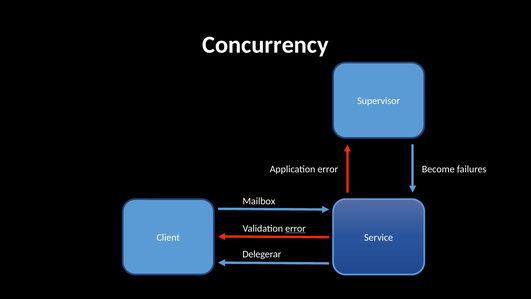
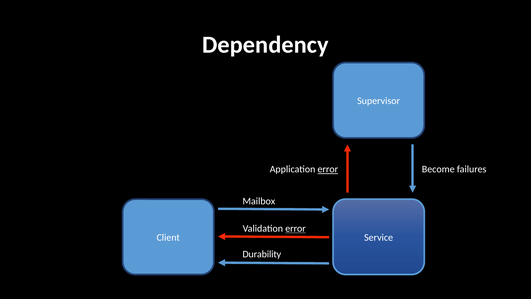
Concurrency: Concurrency -> Dependency
error at (328, 169) underline: none -> present
Delegerar: Delegerar -> Durability
